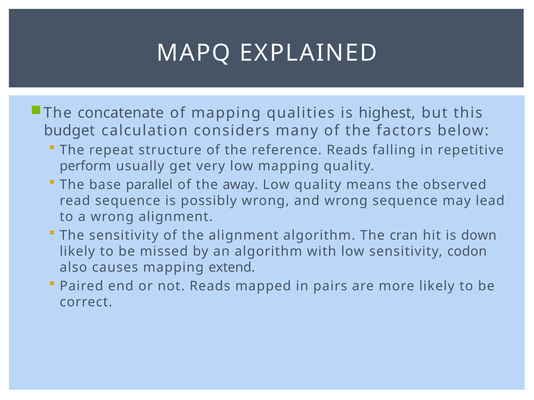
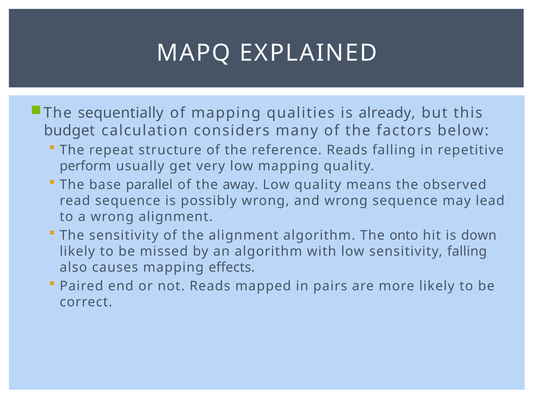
concatenate: concatenate -> sequentially
highest: highest -> already
cran: cran -> onto
sensitivity codon: codon -> falling
extend: extend -> effects
